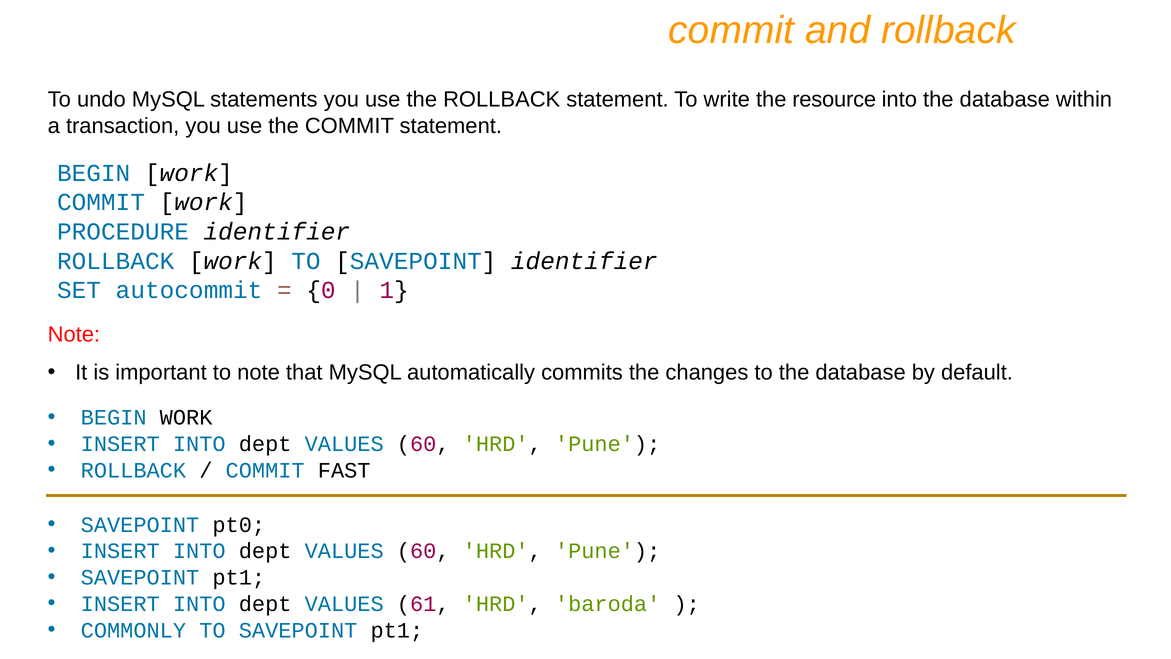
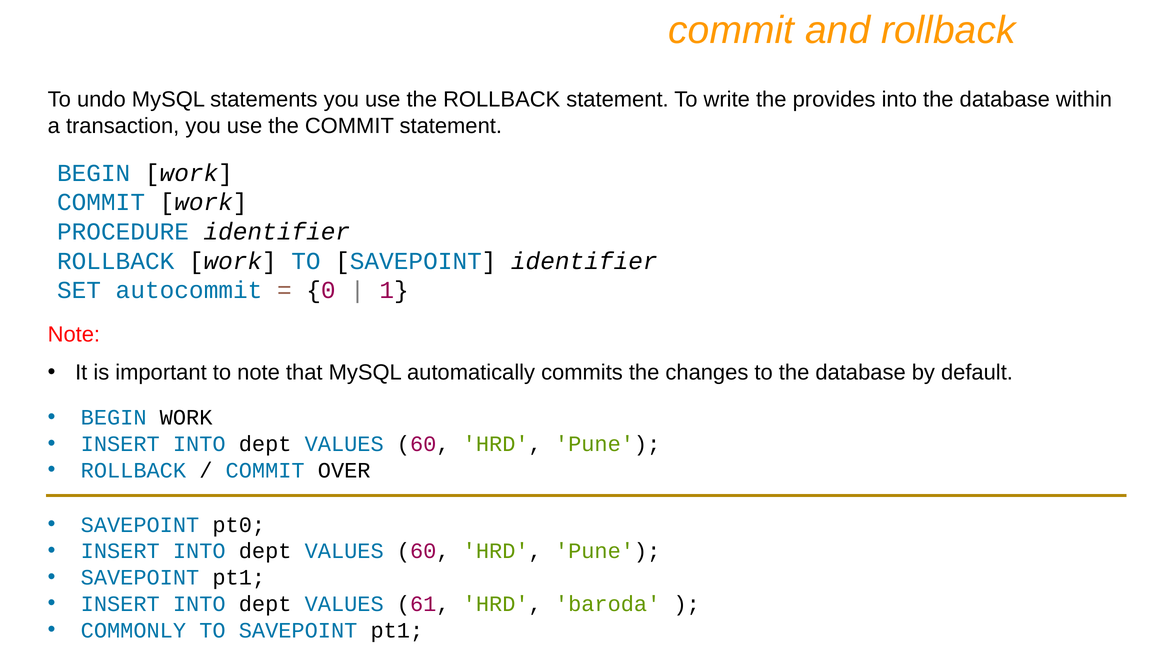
resource: resource -> provides
FAST: FAST -> OVER
